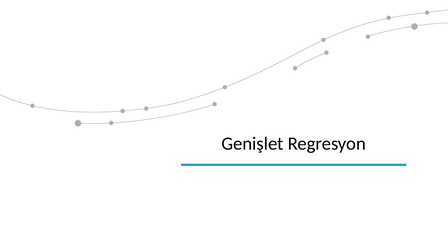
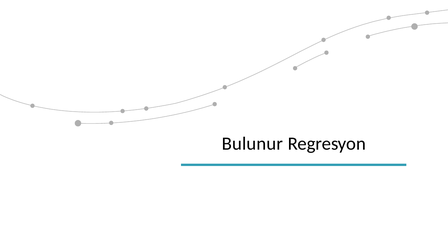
Genişlet: Genişlet -> Bulunur
